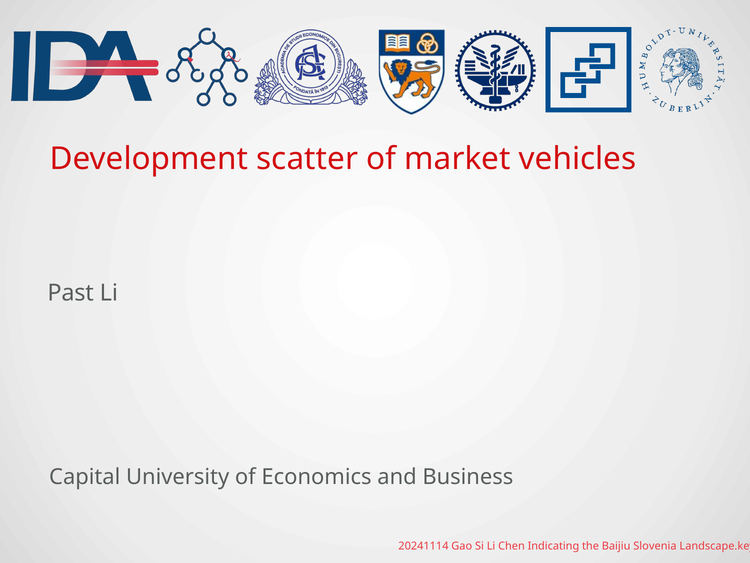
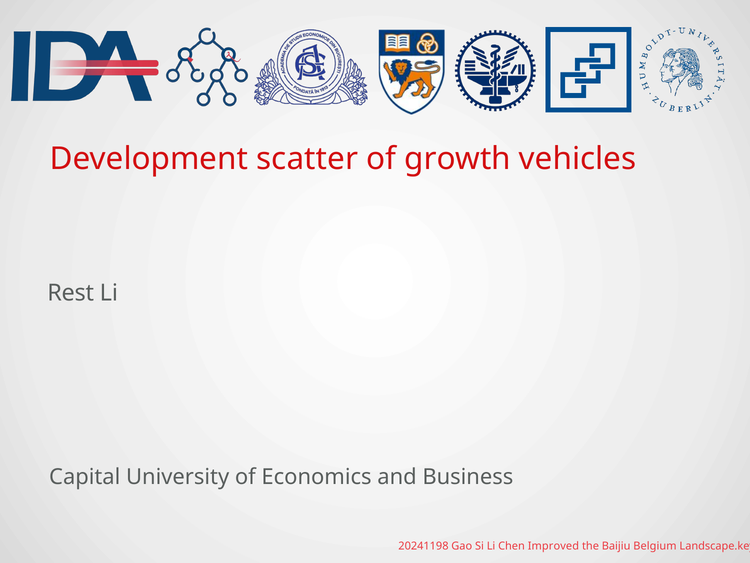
market: market -> growth
Past: Past -> Rest
20241114: 20241114 -> 20241198
Indicating: Indicating -> Improved
Slovenia: Slovenia -> Belgium
